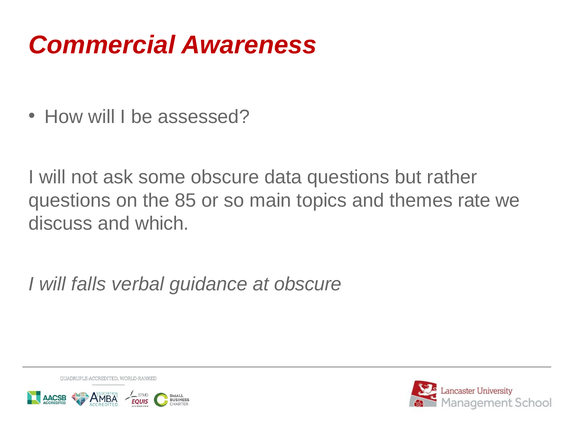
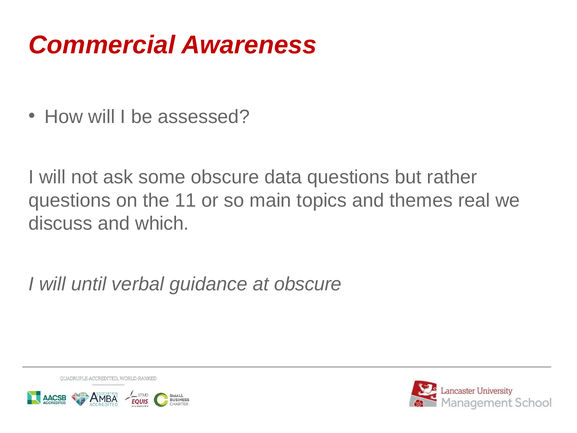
85: 85 -> 11
rate: rate -> real
falls: falls -> until
